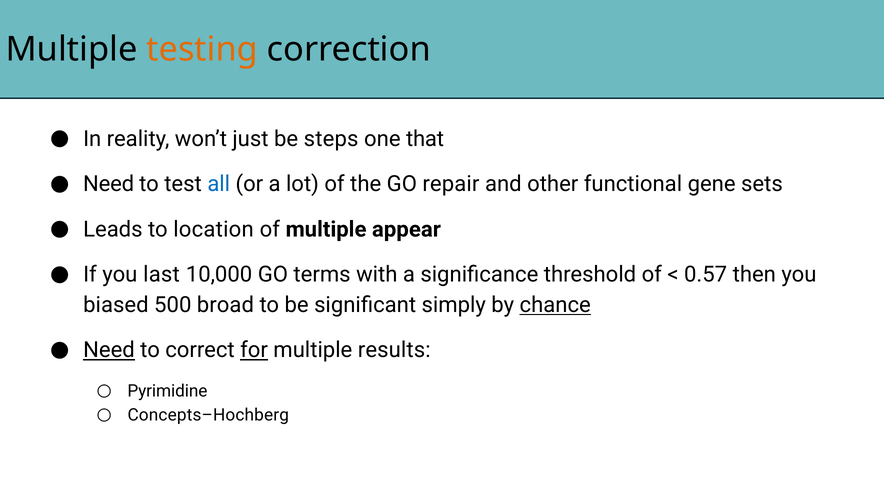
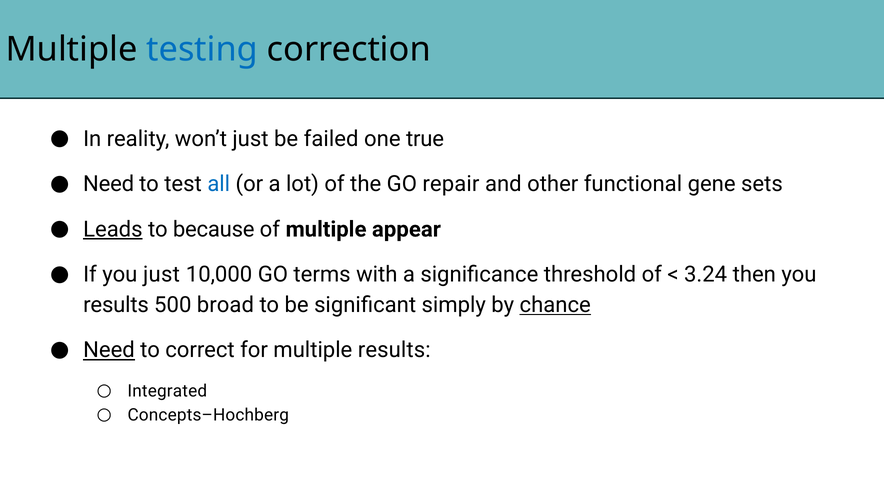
testing colour: orange -> blue
steps: steps -> failed
that: that -> true
Leads underline: none -> present
location: location -> because
you last: last -> just
0.57: 0.57 -> 3.24
biased at (116, 305): biased -> results
for underline: present -> none
Pyrimidine: Pyrimidine -> Integrated
